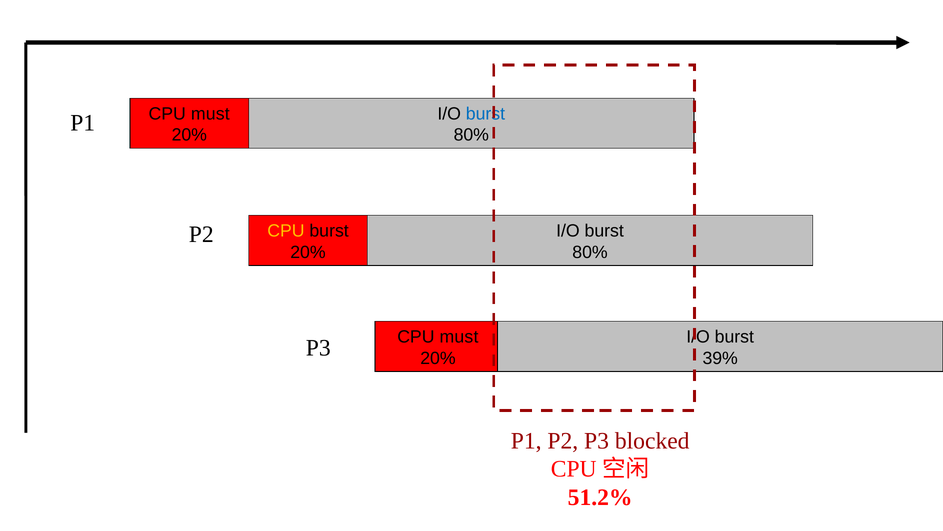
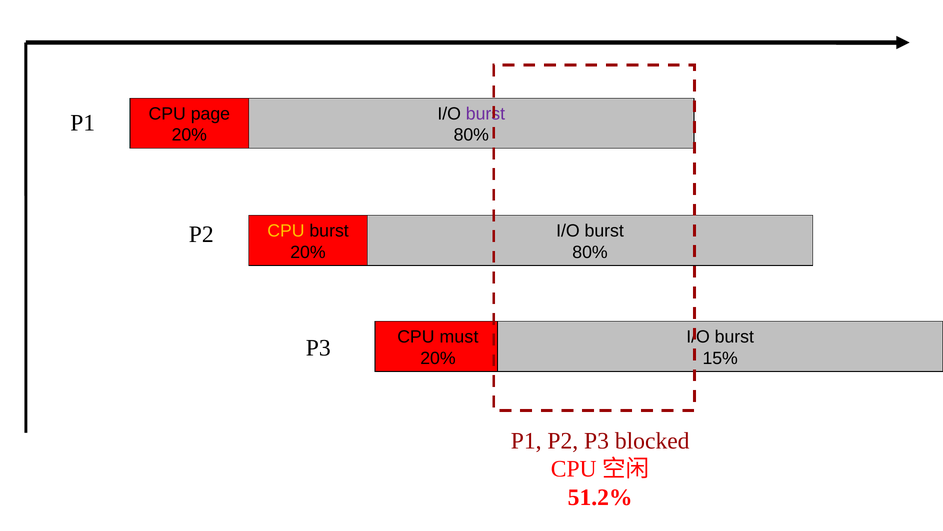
must at (210, 114): must -> page
burst at (485, 114) colour: blue -> purple
39%: 39% -> 15%
